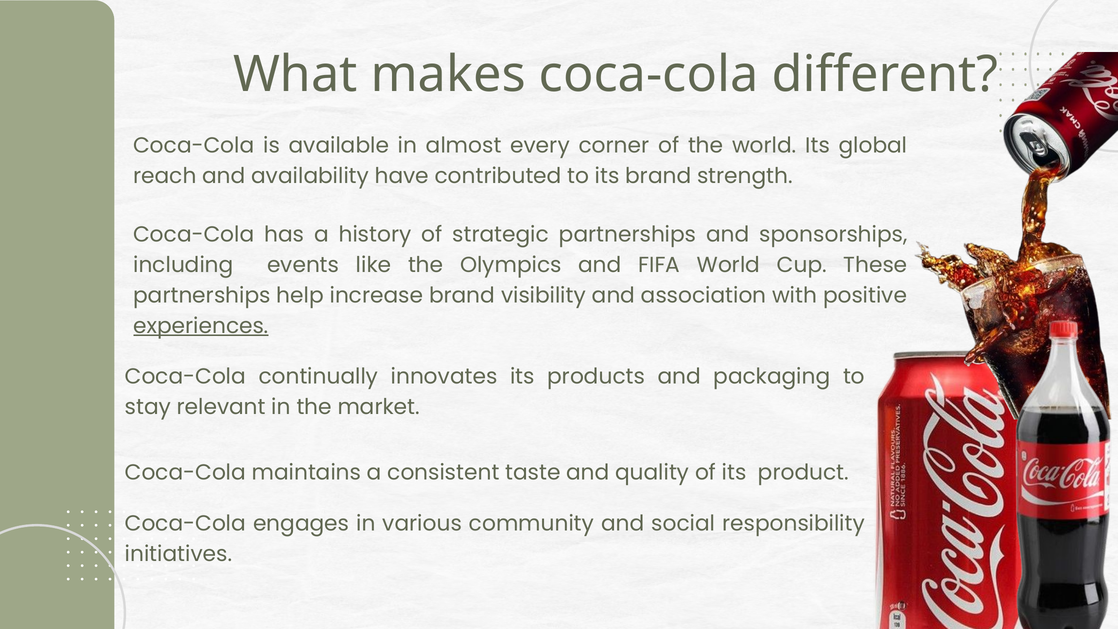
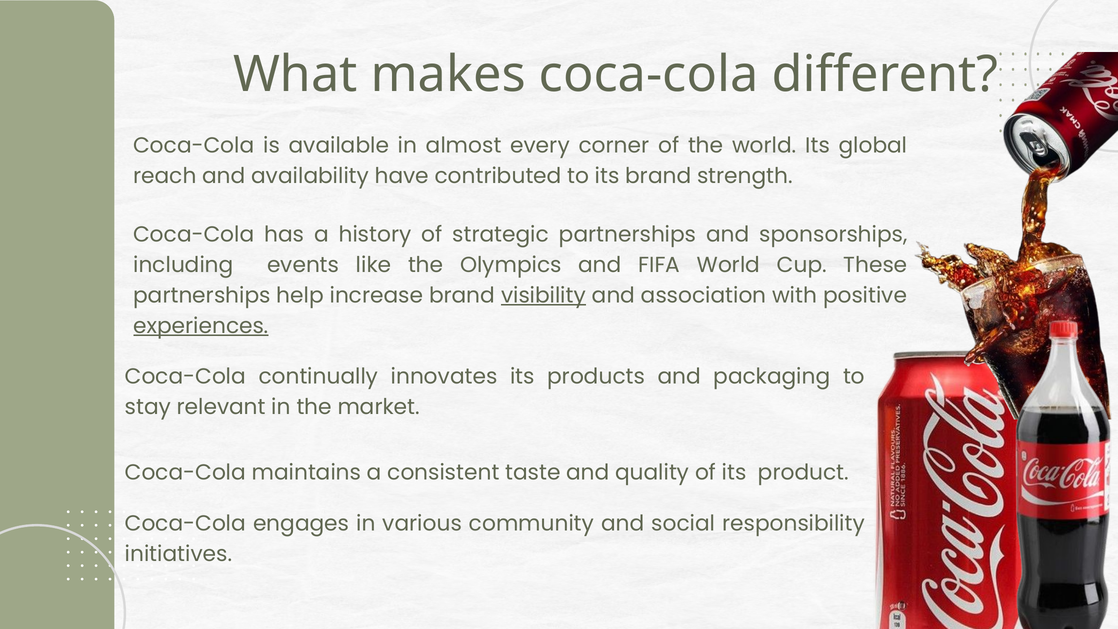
visibility underline: none -> present
